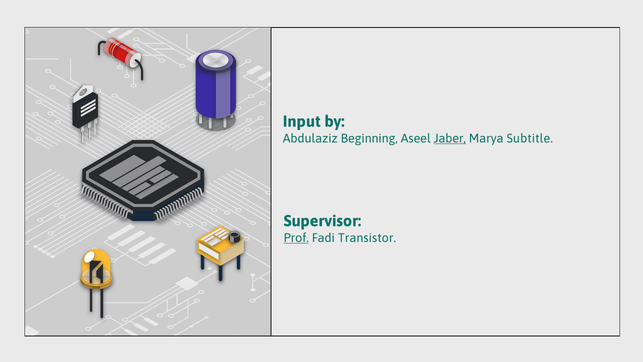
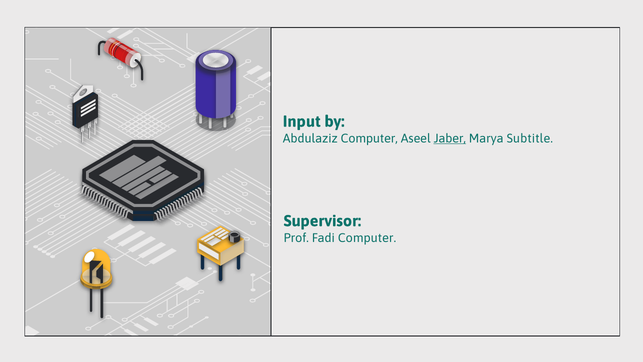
Abdulaziz Beginning: Beginning -> Computer
Prof underline: present -> none
Fadi Transistor: Transistor -> Computer
